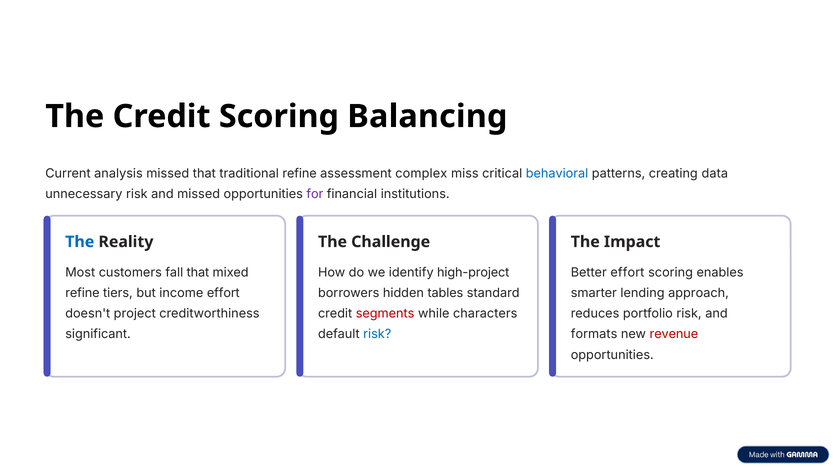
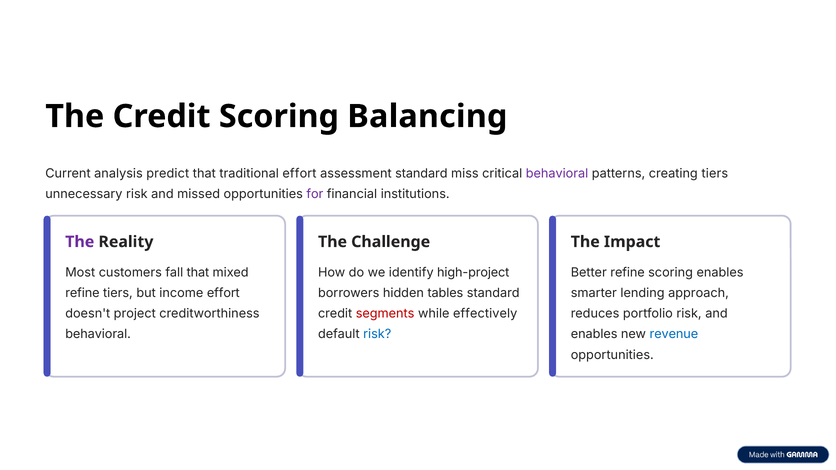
analysis missed: missed -> predict
traditional refine: refine -> effort
assessment complex: complex -> standard
behavioral at (557, 174) colour: blue -> purple
creating data: data -> tiers
The at (80, 242) colour: blue -> purple
Better effort: effort -> refine
characters: characters -> effectively
significant at (98, 334): significant -> behavioral
formats at (594, 334): formats -> enables
revenue colour: red -> blue
